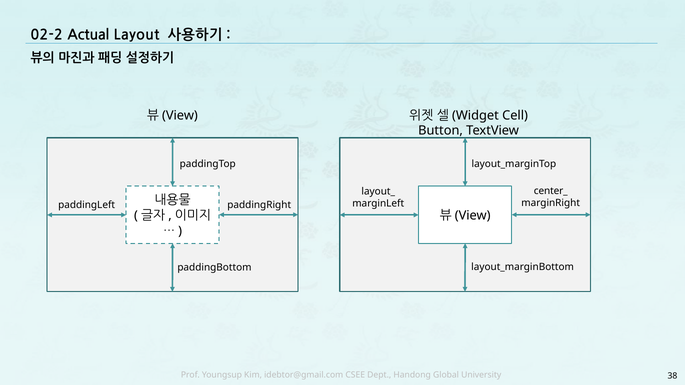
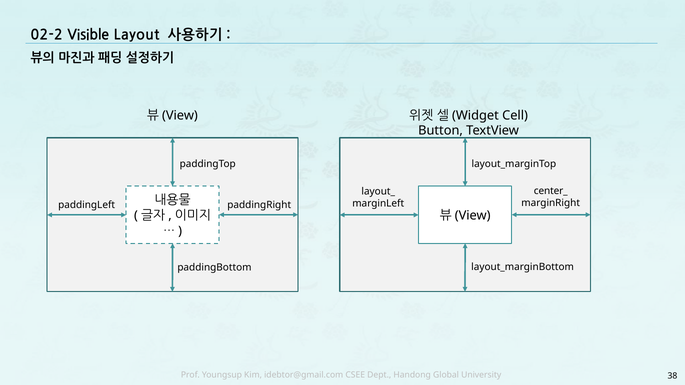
Actual: Actual -> Visible
